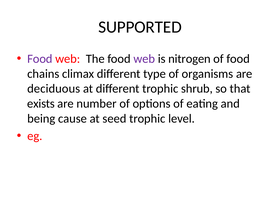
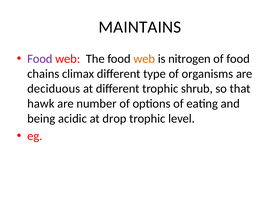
SUPPORTED: SUPPORTED -> MAINTAINS
web at (144, 59) colour: purple -> orange
exists: exists -> hawk
cause: cause -> acidic
seed: seed -> drop
